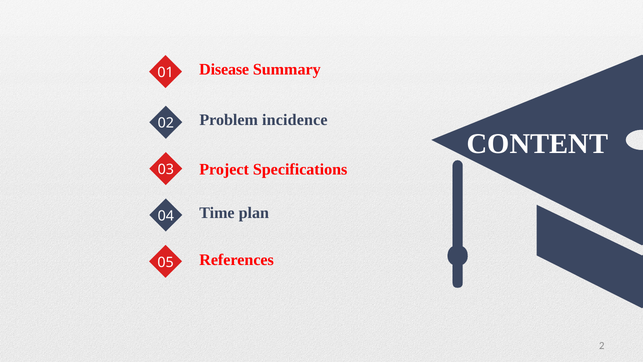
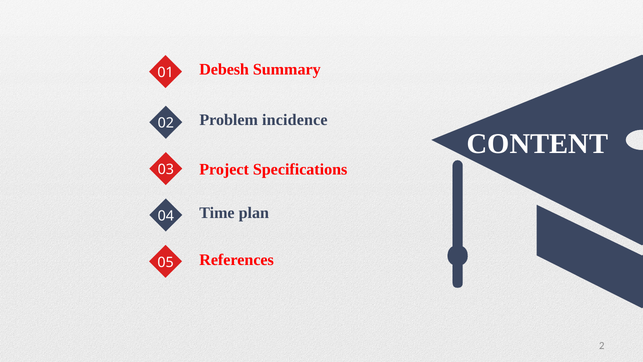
Disease: Disease -> Debesh
